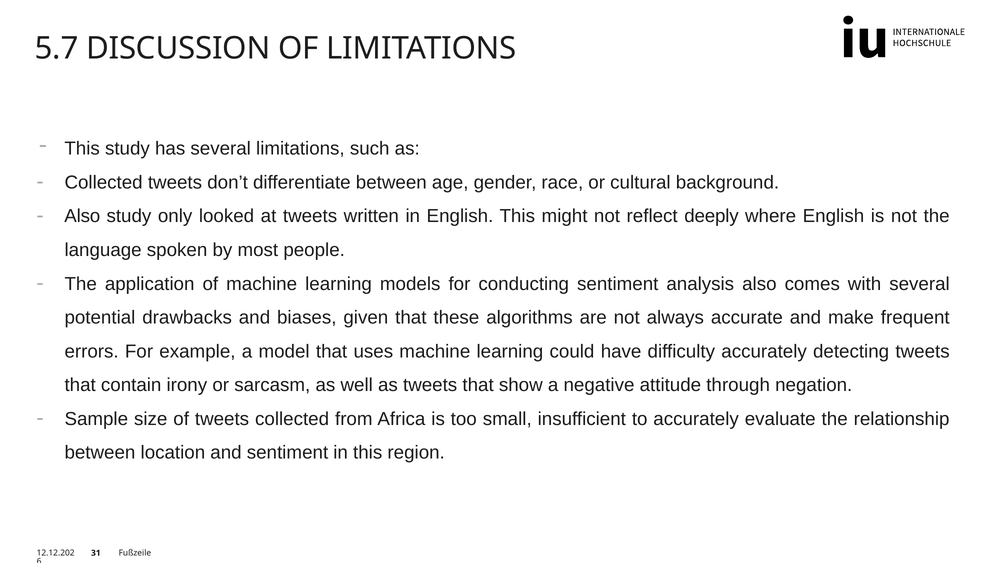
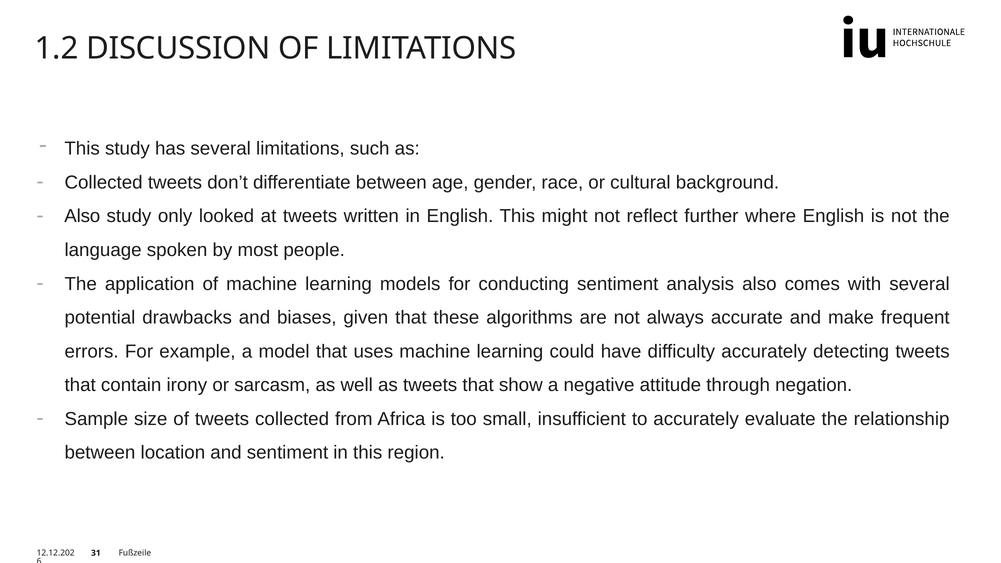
5.7: 5.7 -> 1.2
deeply: deeply -> further
